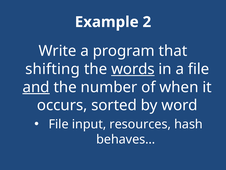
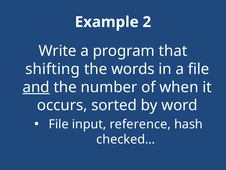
words underline: present -> none
resources: resources -> reference
behaves…: behaves… -> checked…
